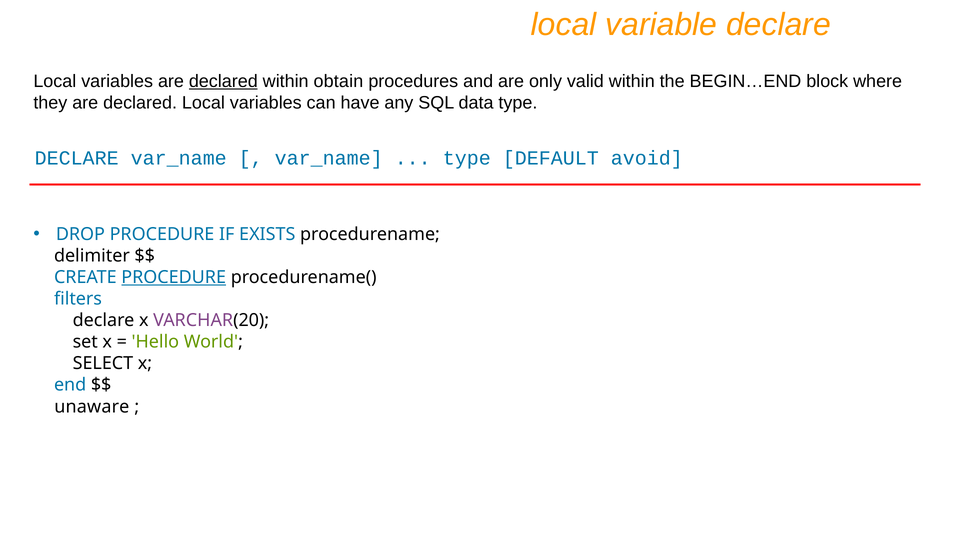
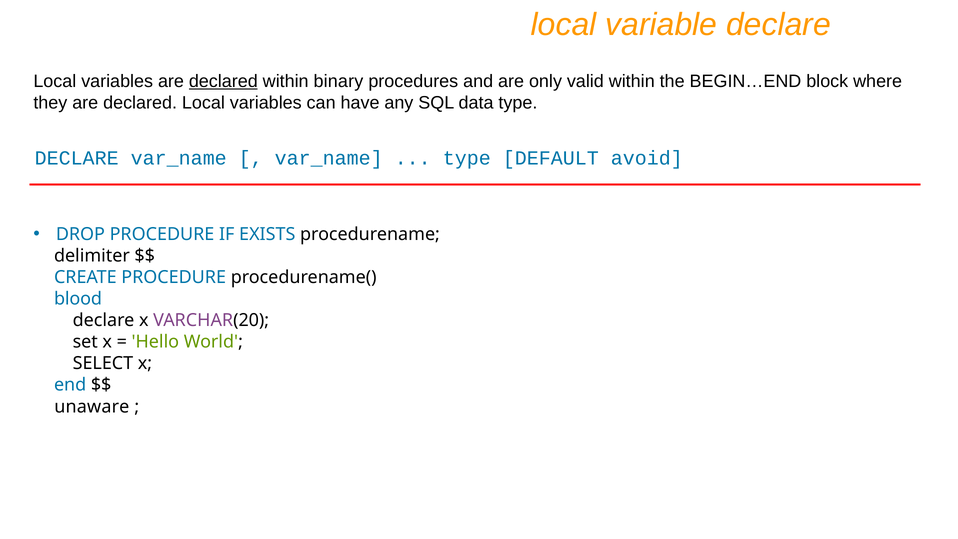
obtain: obtain -> binary
PROCEDURE at (174, 277) underline: present -> none
filters: filters -> blood
